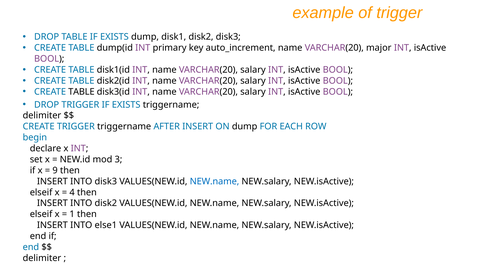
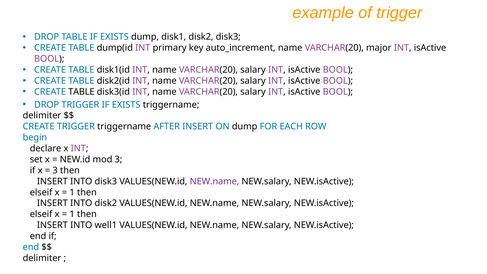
9 at (55, 170): 9 -> 3
NEW.name at (215, 181) colour: blue -> purple
4 at (72, 192): 4 -> 1
else1: else1 -> well1
